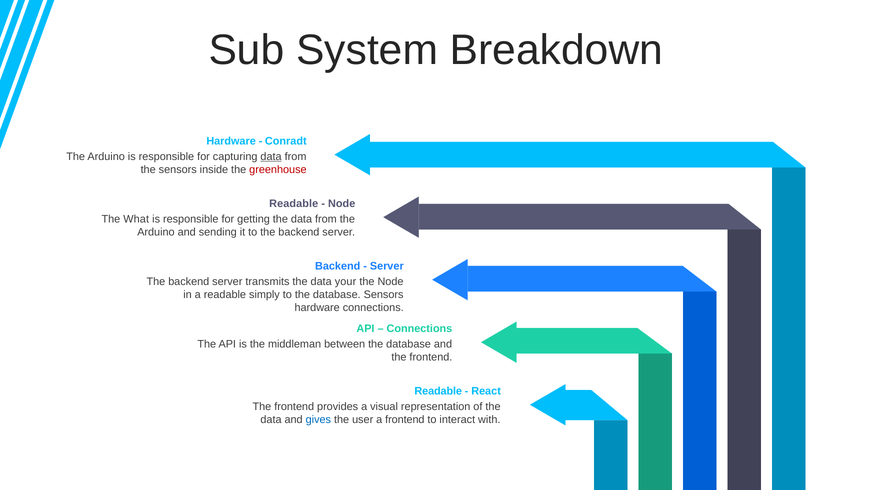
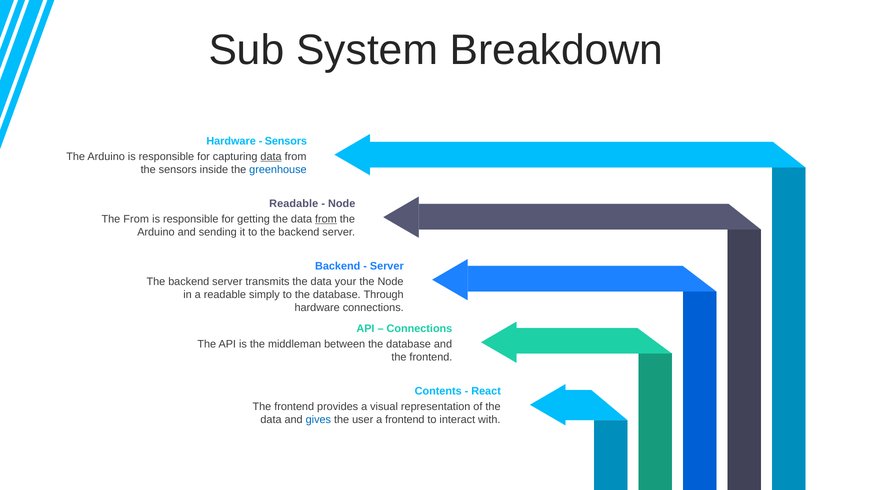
Conradt at (286, 141): Conradt -> Sensors
greenhouse colour: red -> blue
The What: What -> From
from at (326, 219) underline: none -> present
database Sensors: Sensors -> Through
Readable at (438, 390): Readable -> Contents
